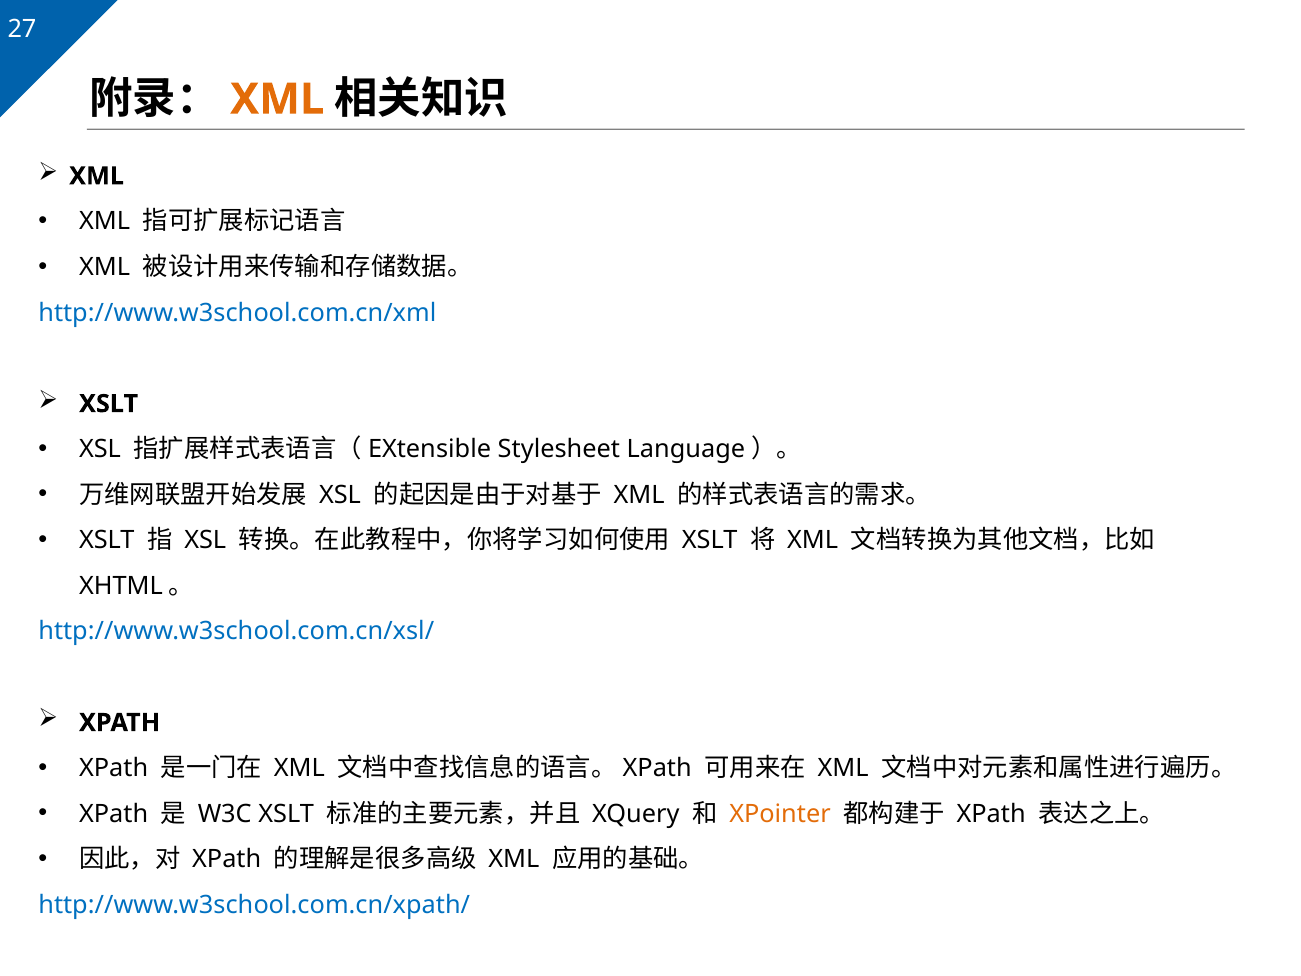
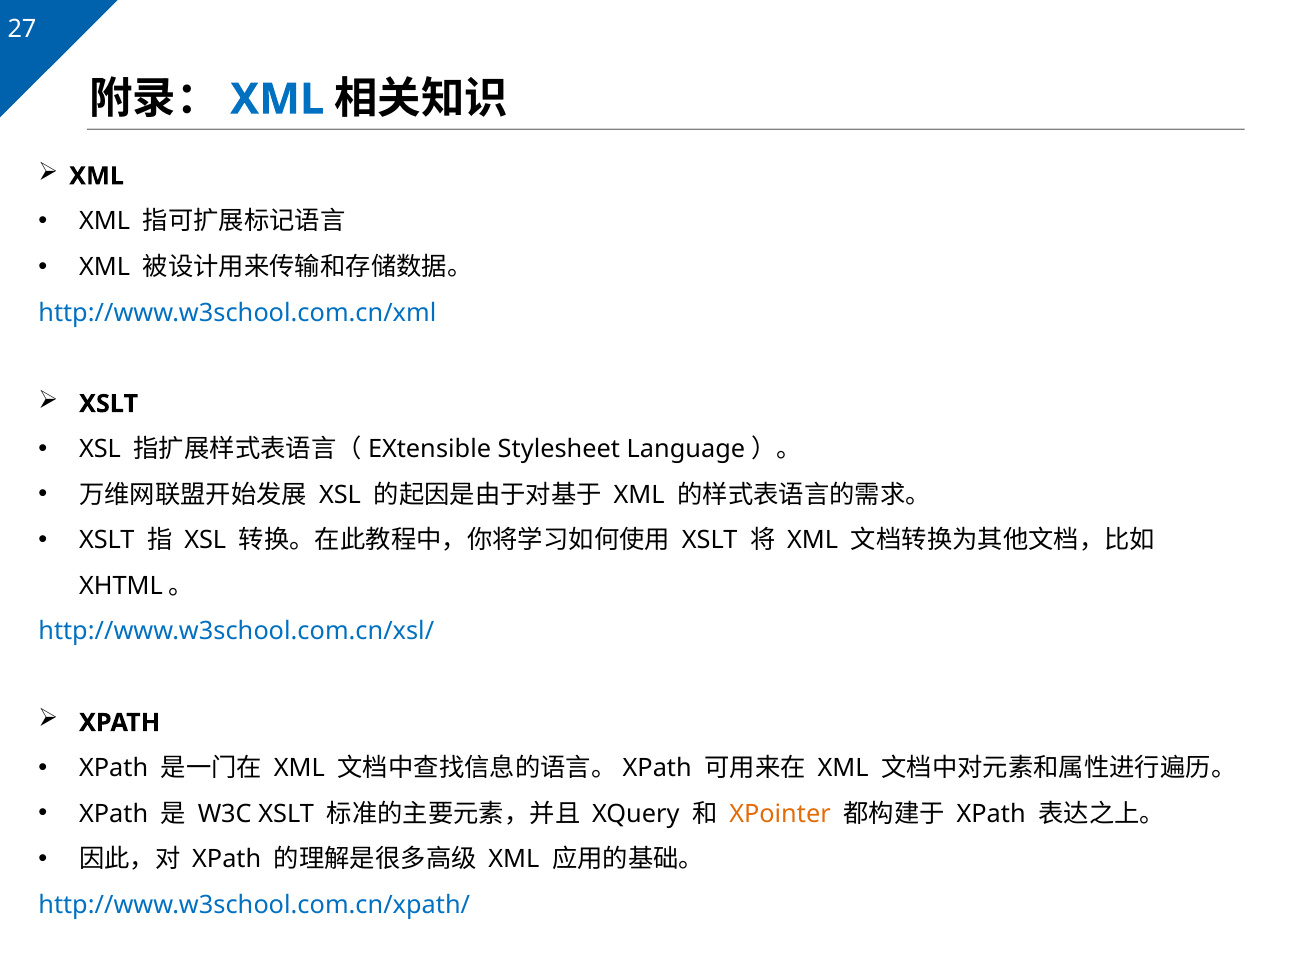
XML at (277, 99) colour: orange -> blue
